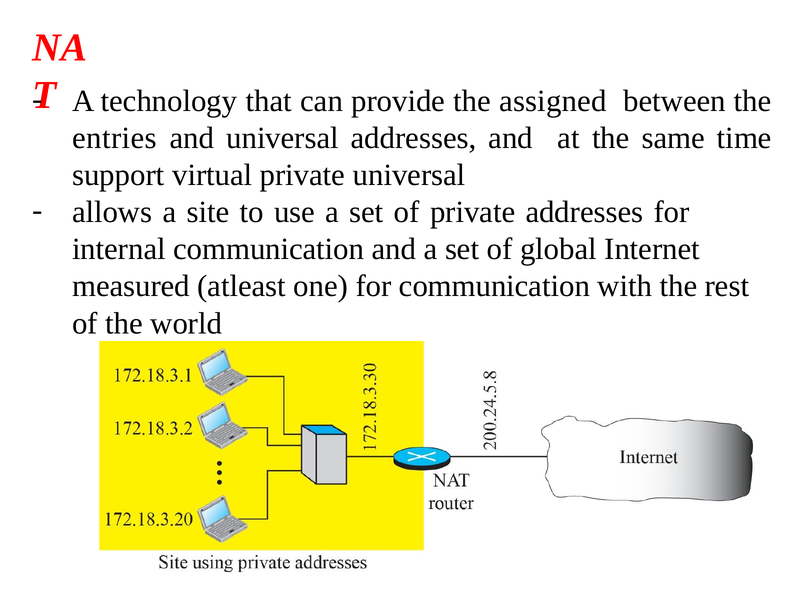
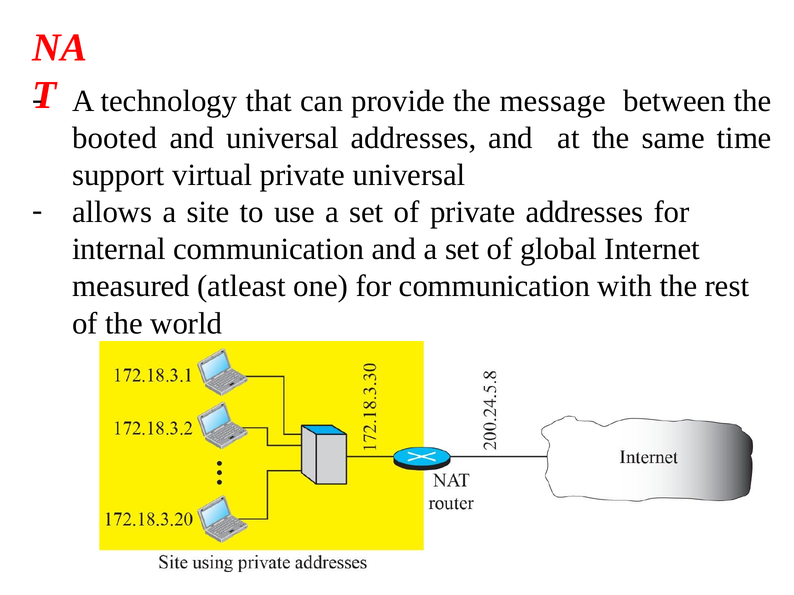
assigned: assigned -> message
entries: entries -> booted
